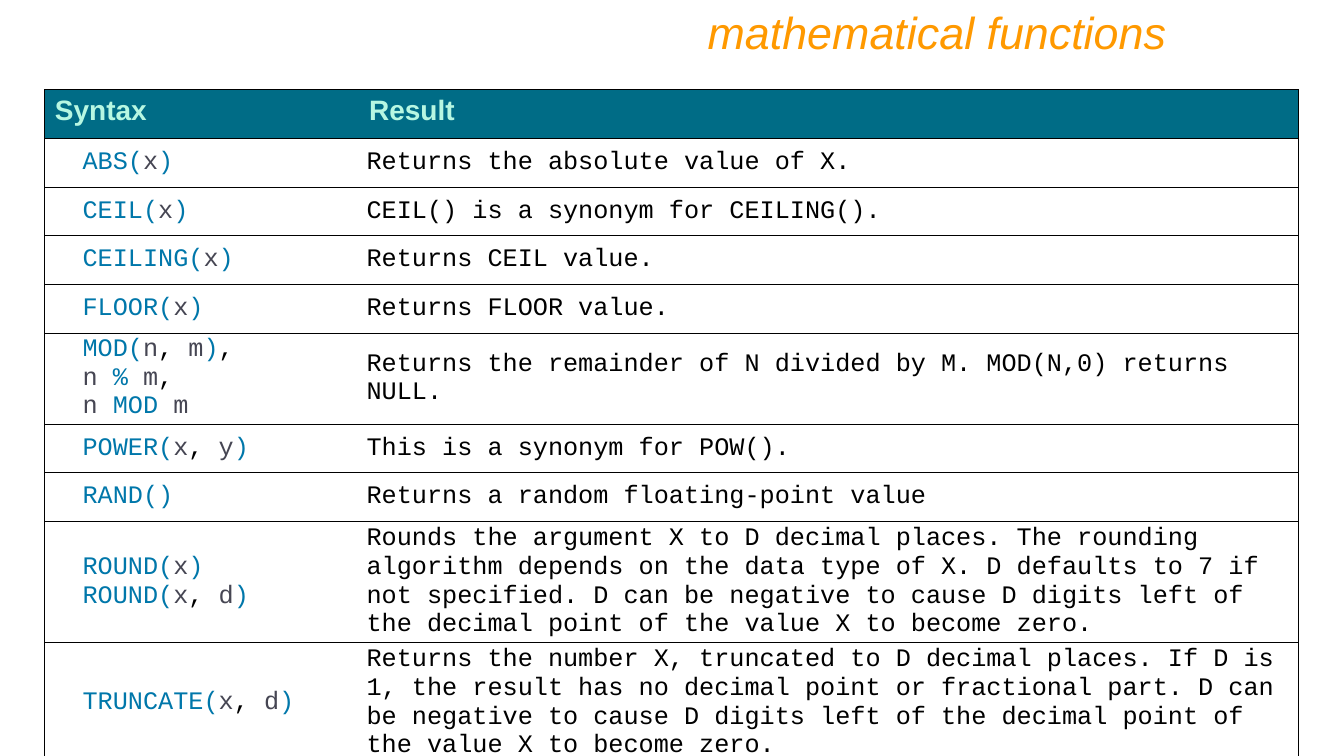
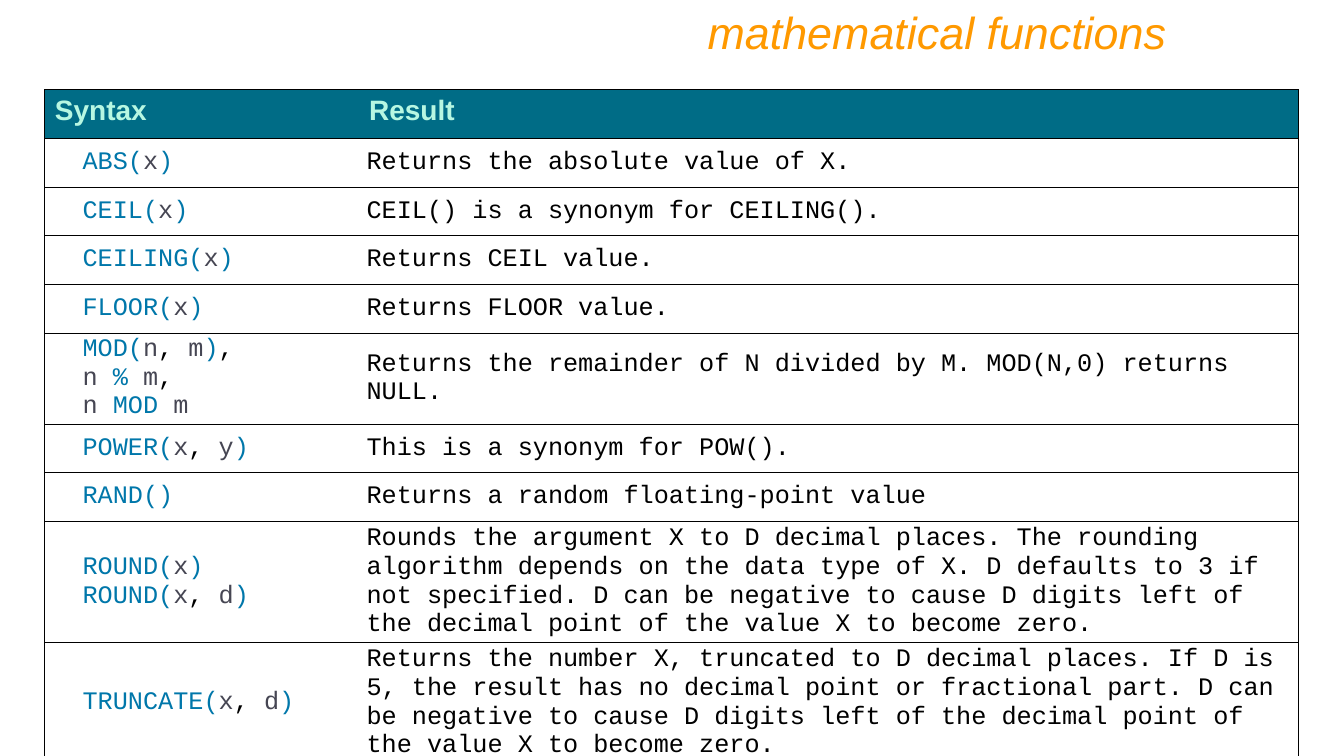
7: 7 -> 3
1: 1 -> 5
